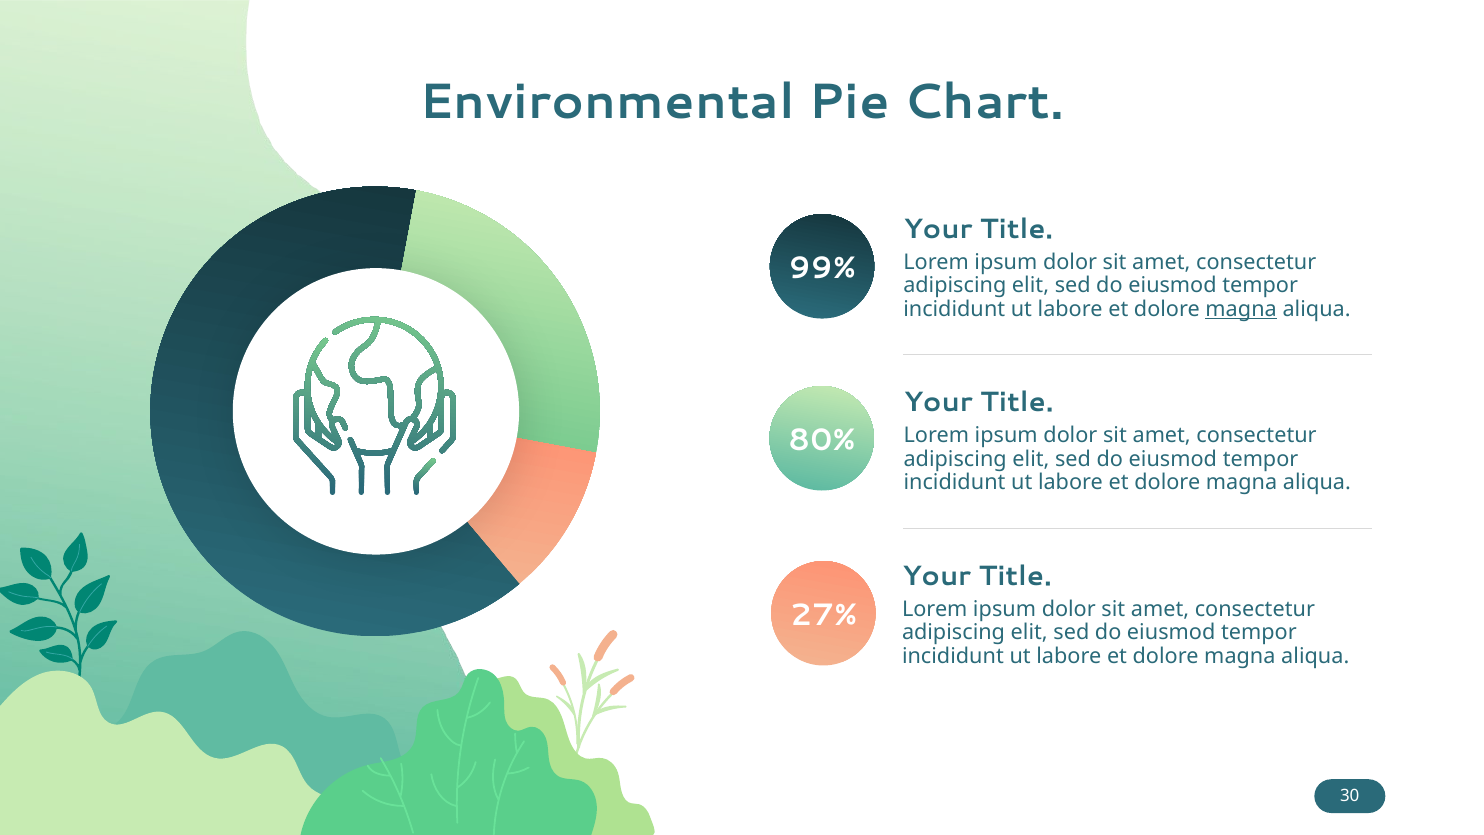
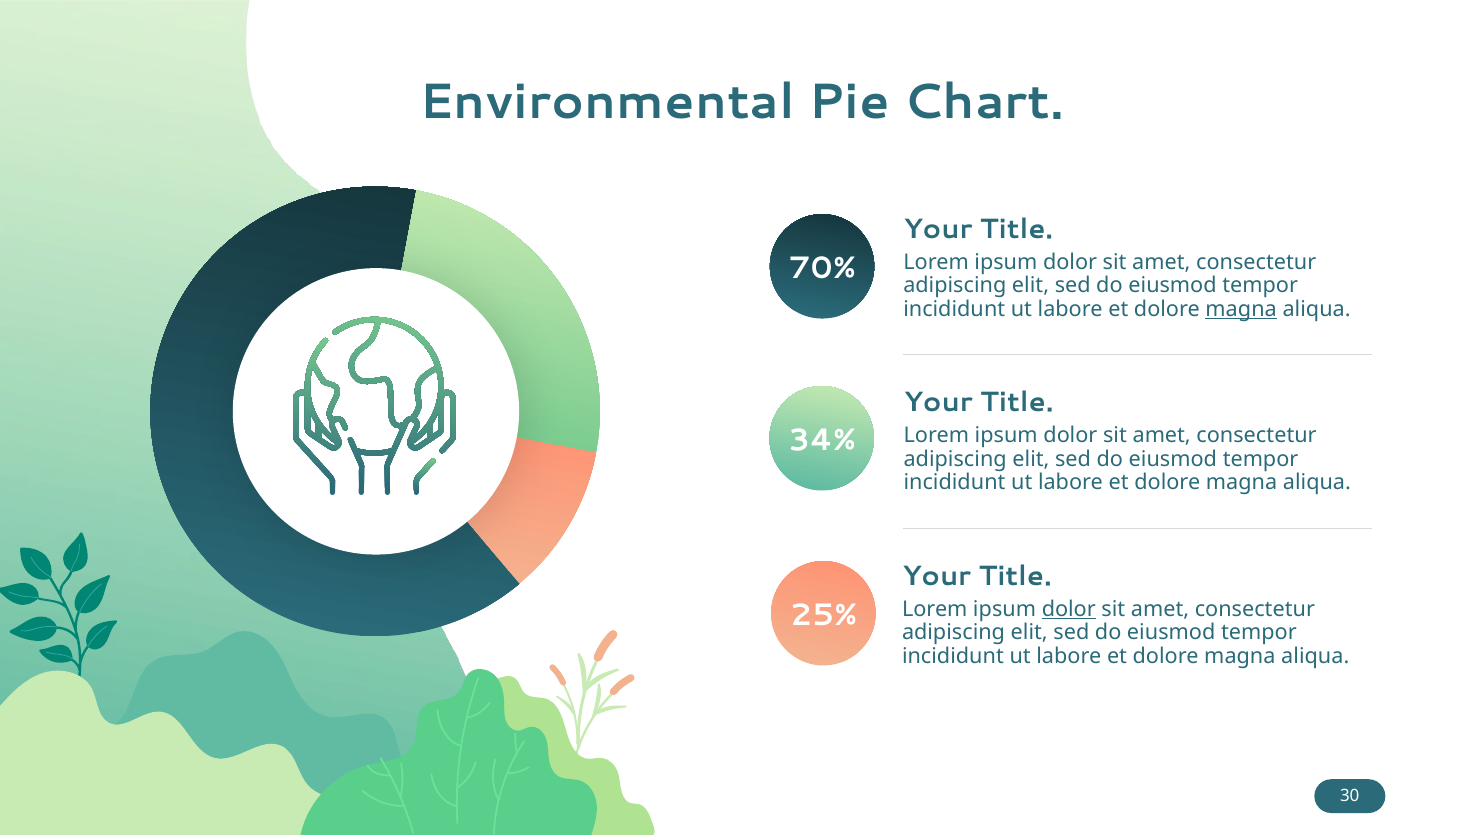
99%: 99% -> 70%
80%: 80% -> 34%
27%: 27% -> 25%
dolor at (1069, 609) underline: none -> present
